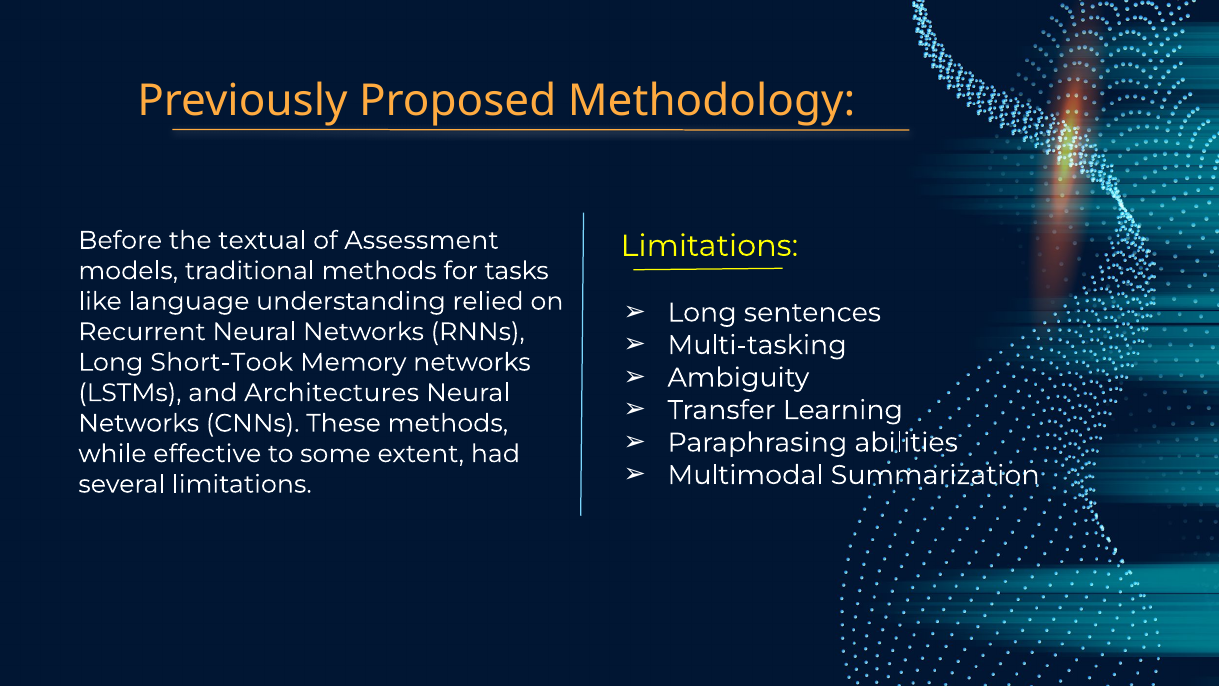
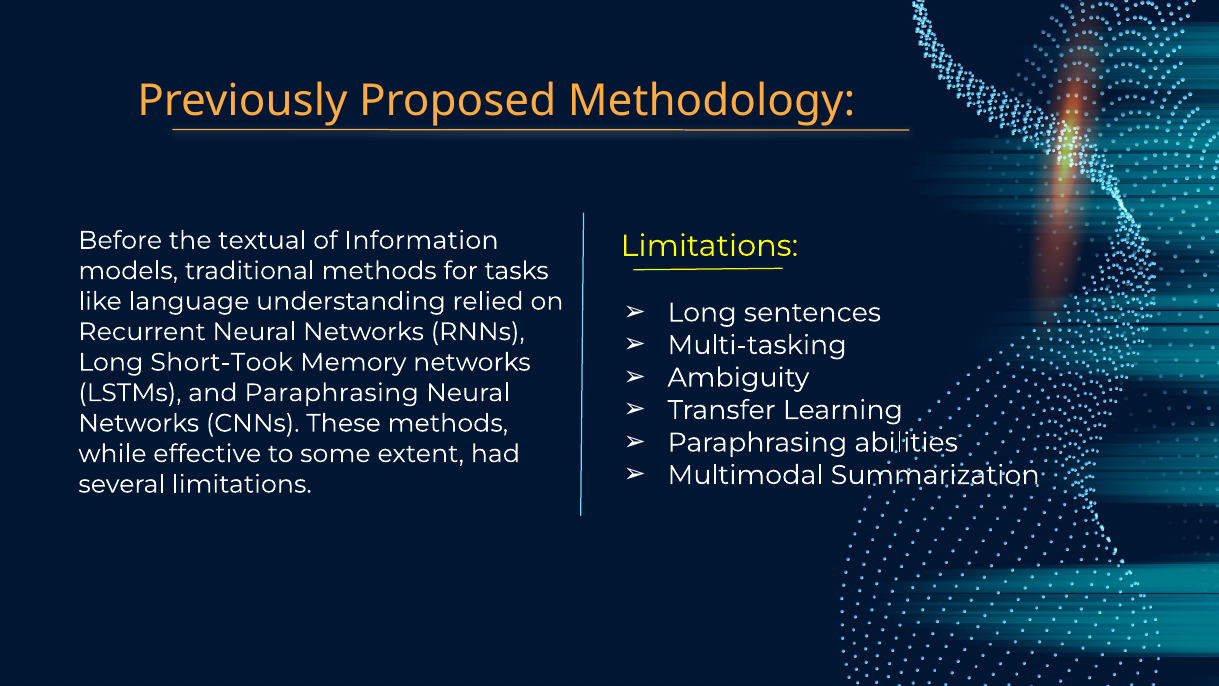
Assessment: Assessment -> Information
and Architectures: Architectures -> Paraphrasing
